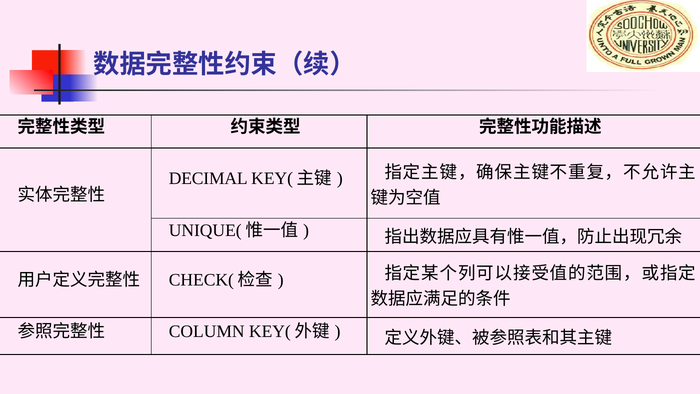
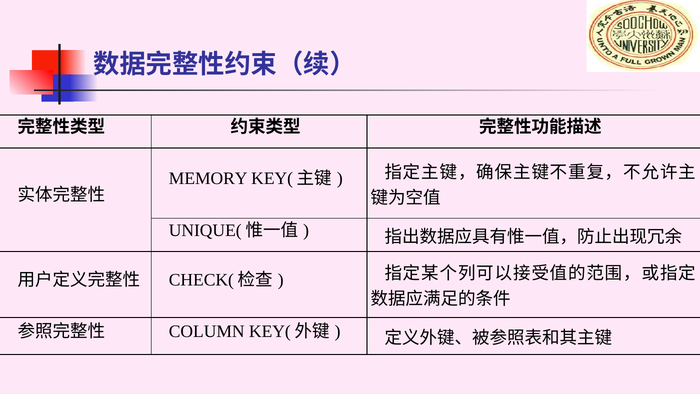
DECIMAL: DECIMAL -> MEMORY
